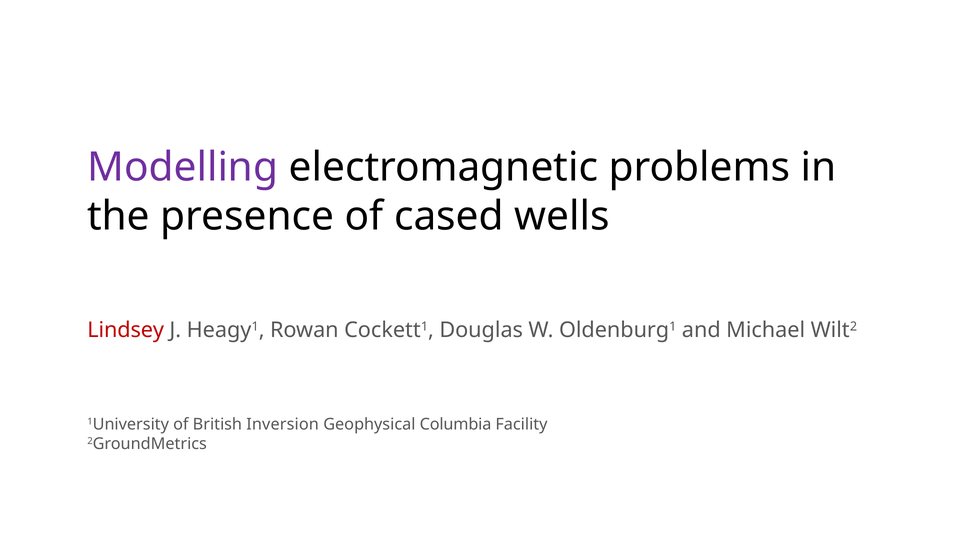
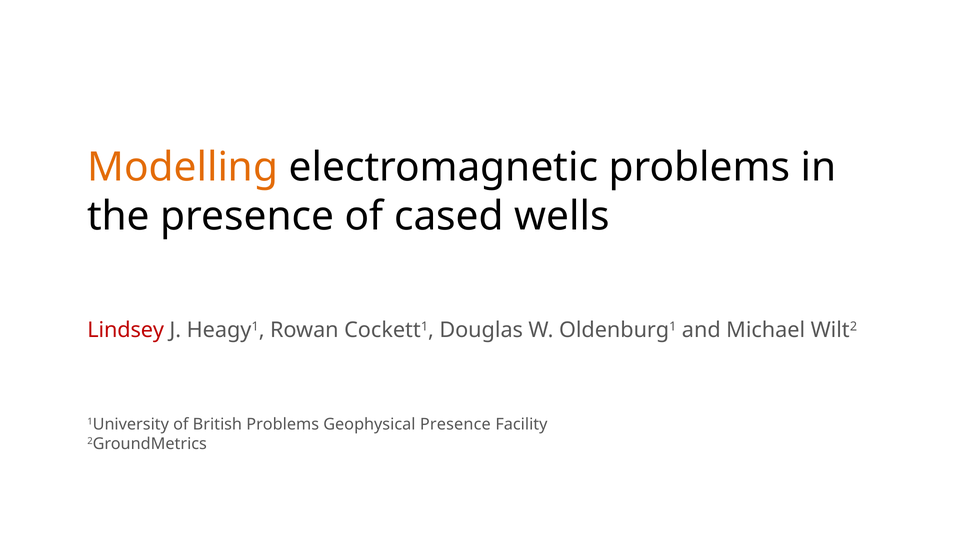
Modelling colour: purple -> orange
British Inversion: Inversion -> Problems
Geophysical Columbia: Columbia -> Presence
